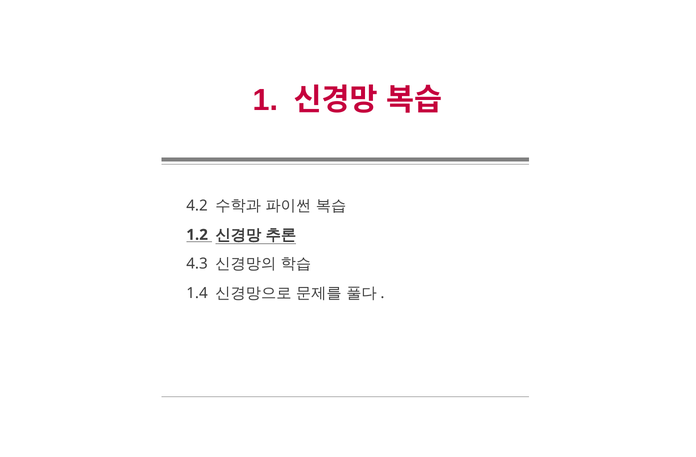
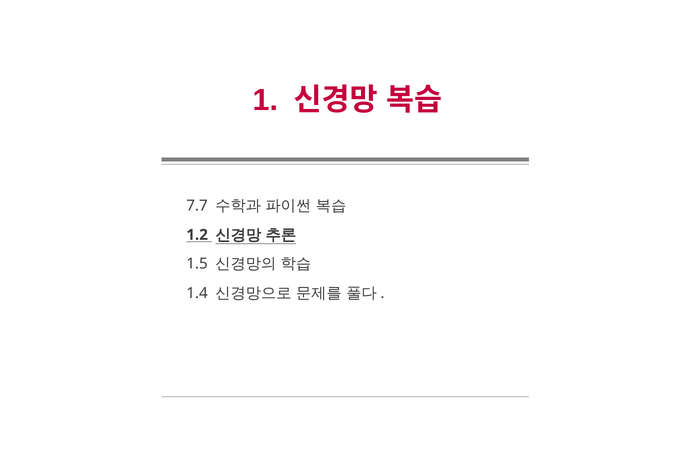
4.2: 4.2 -> 7.7
4.3: 4.3 -> 1.5
